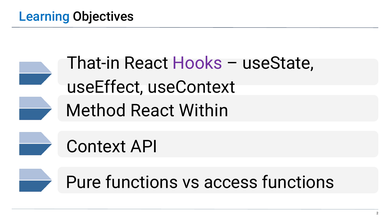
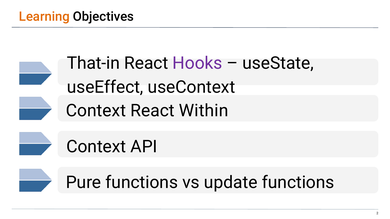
Learning colour: blue -> orange
Method at (96, 111): Method -> Context
access: access -> update
